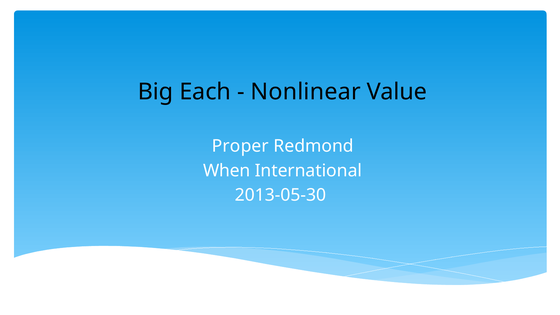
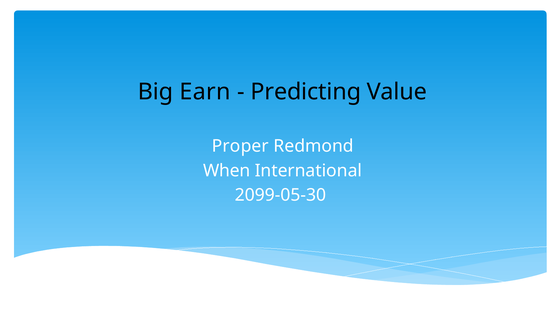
Each: Each -> Earn
Nonlinear: Nonlinear -> Predicting
2013-05-30: 2013-05-30 -> 2099-05-30
